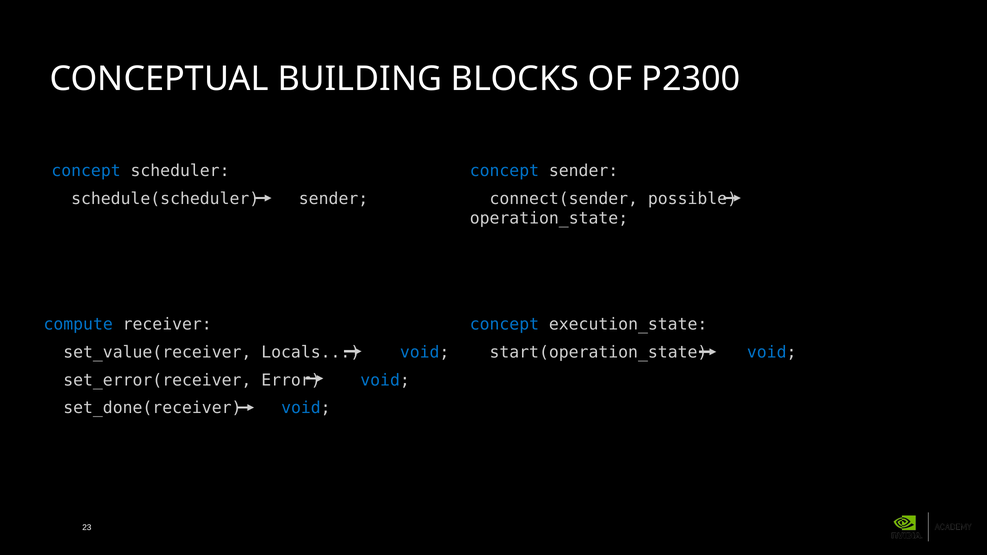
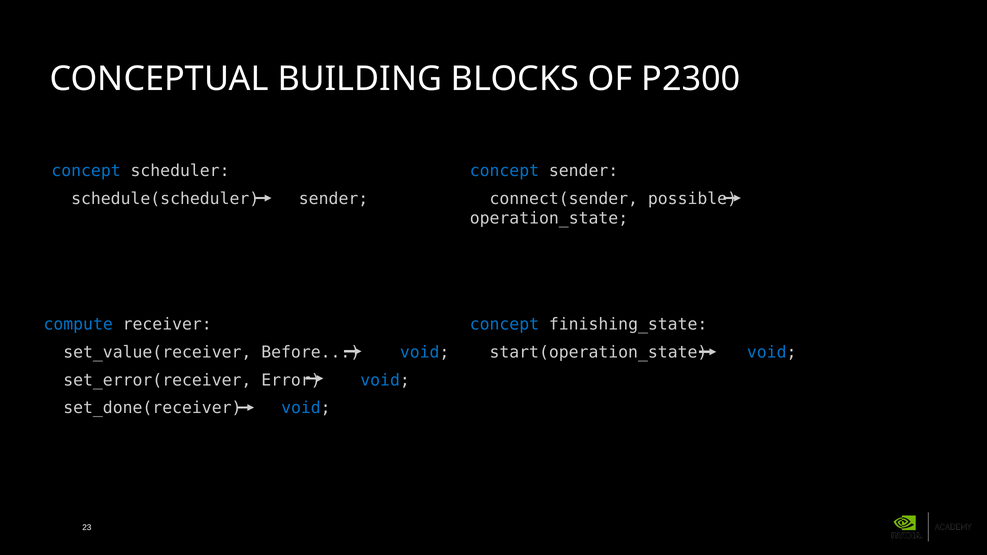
execution_state: execution_state -> finishing_state
Locals: Locals -> Before
